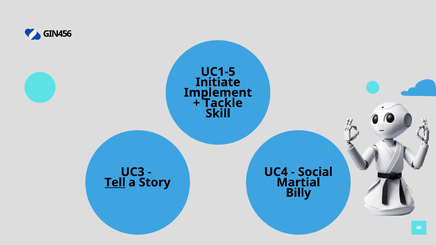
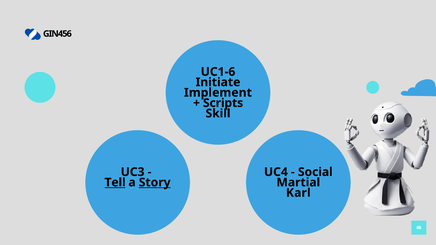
UC1-5: UC1-5 -> UC1-6
Tackle: Tackle -> Scripts
Story underline: none -> present
Billy: Billy -> Karl
